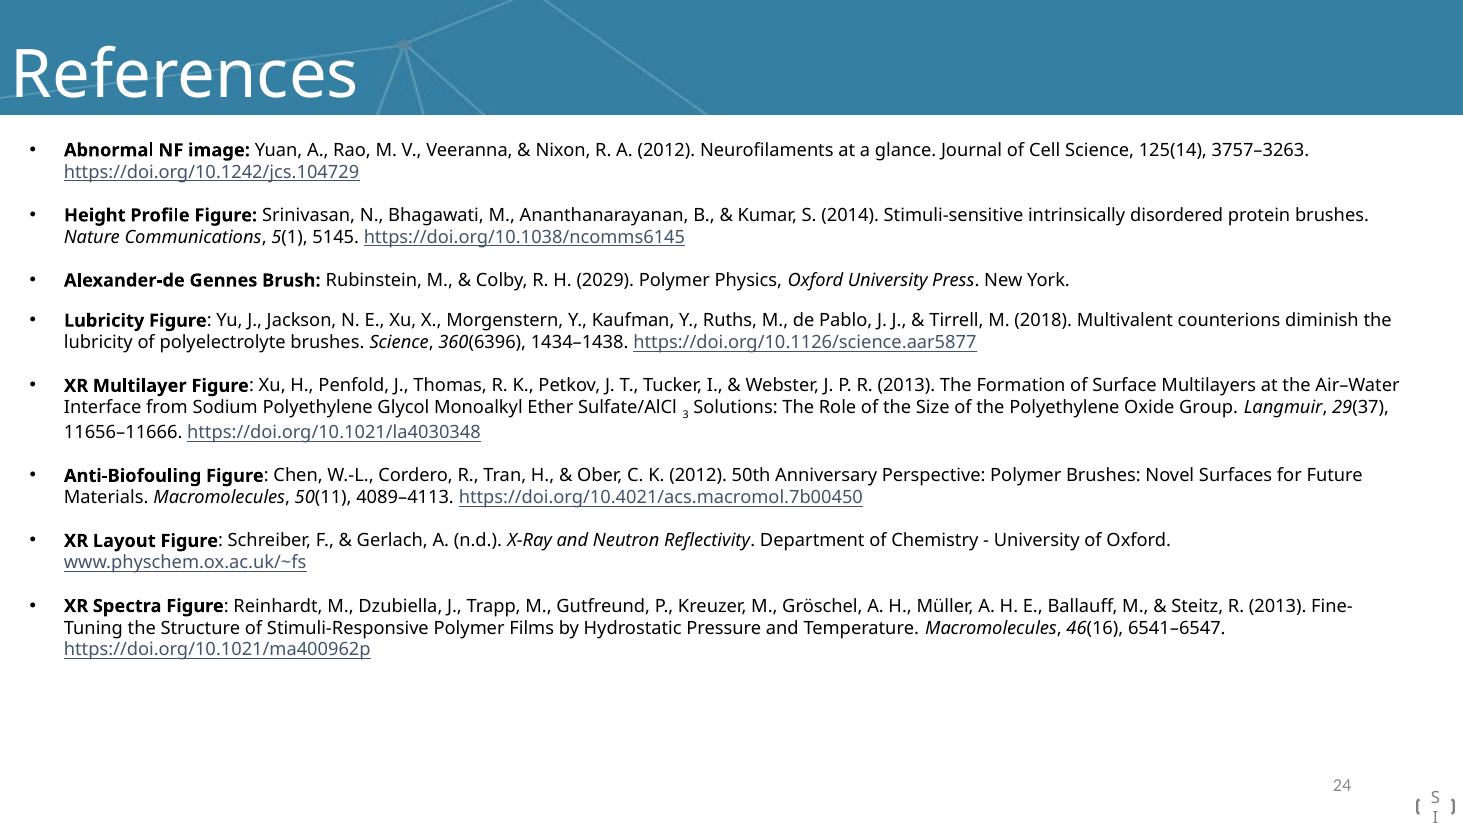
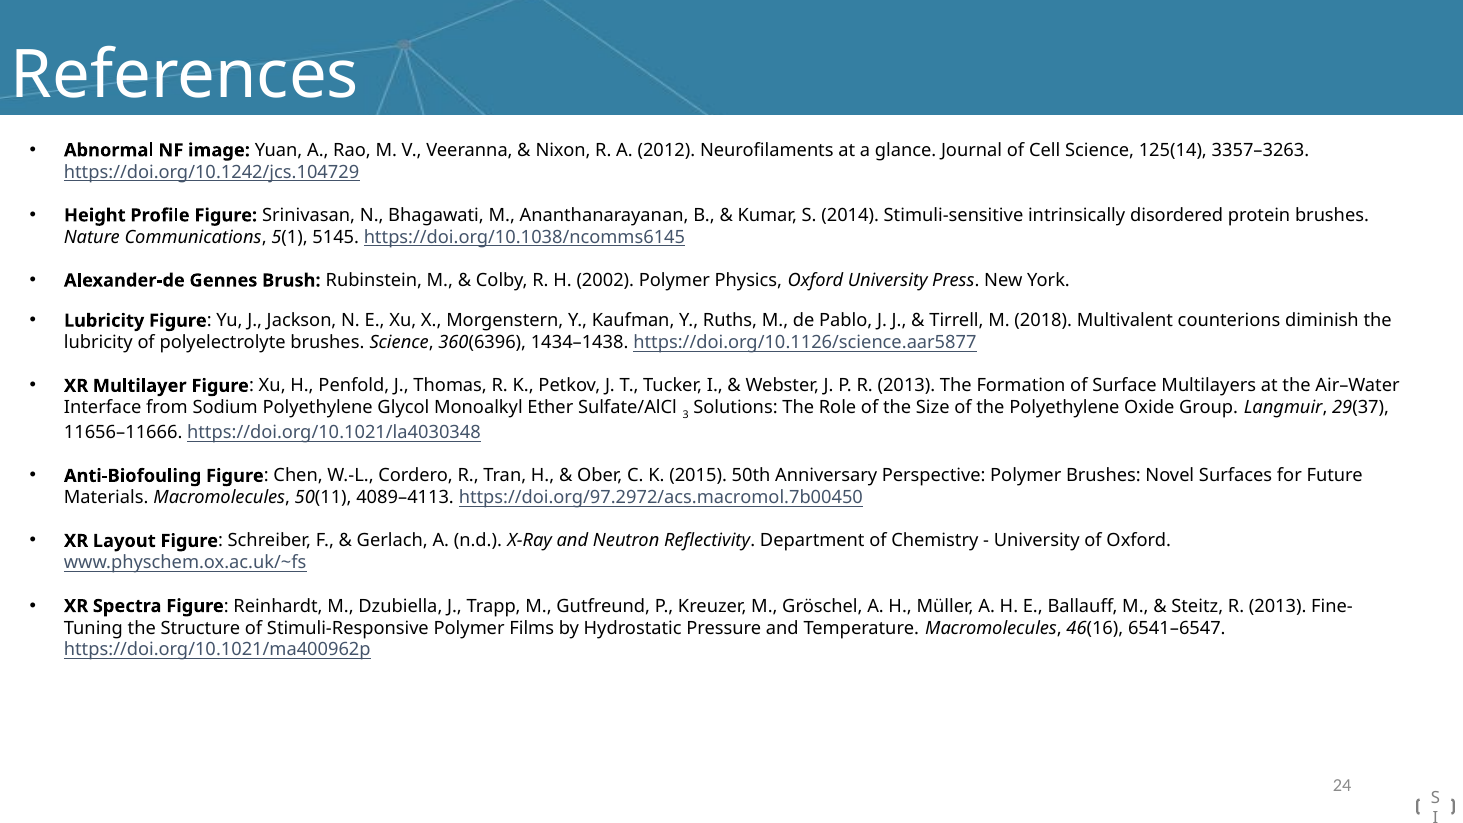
3757–3263: 3757–3263 -> 3357–3263
2029: 2029 -> 2002
K 2012: 2012 -> 2015
https://doi.org/10.4021/acs.macromol.7b00450: https://doi.org/10.4021/acs.macromol.7b00450 -> https://doi.org/97.2972/acs.macromol.7b00450
